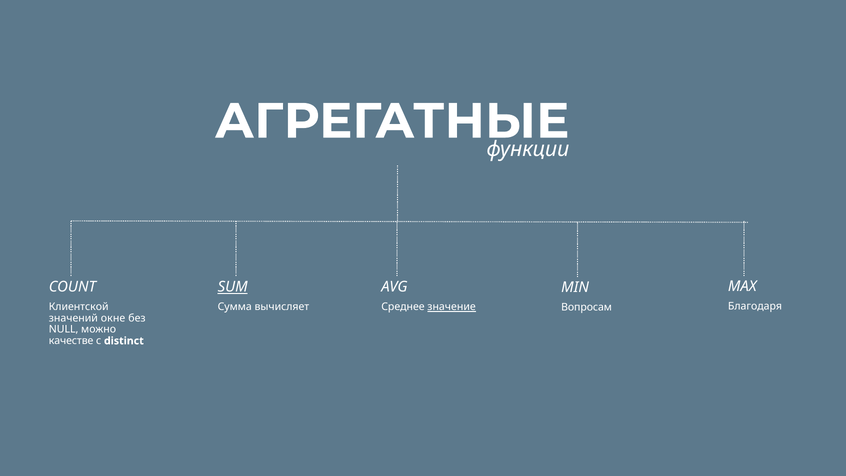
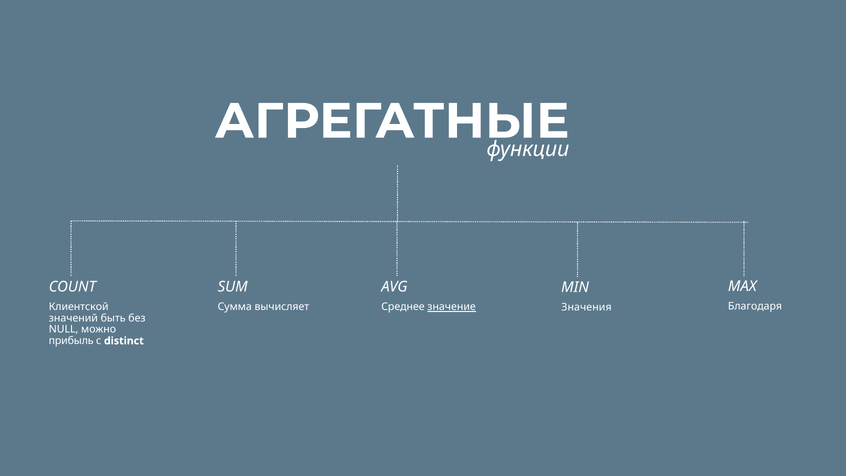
SUM underline: present -> none
Вопросам: Вопросам -> Значения
окне: окне -> быть
качестве: качестве -> прибыль
